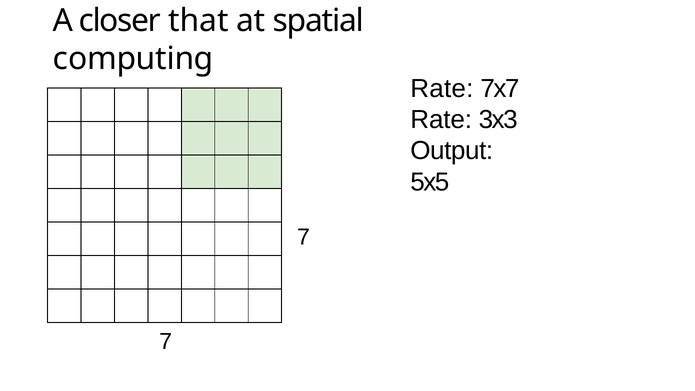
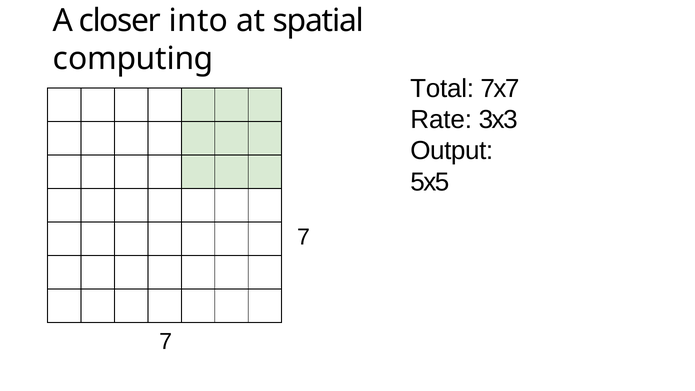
that: that -> into
Rate at (442, 89): Rate -> Total
